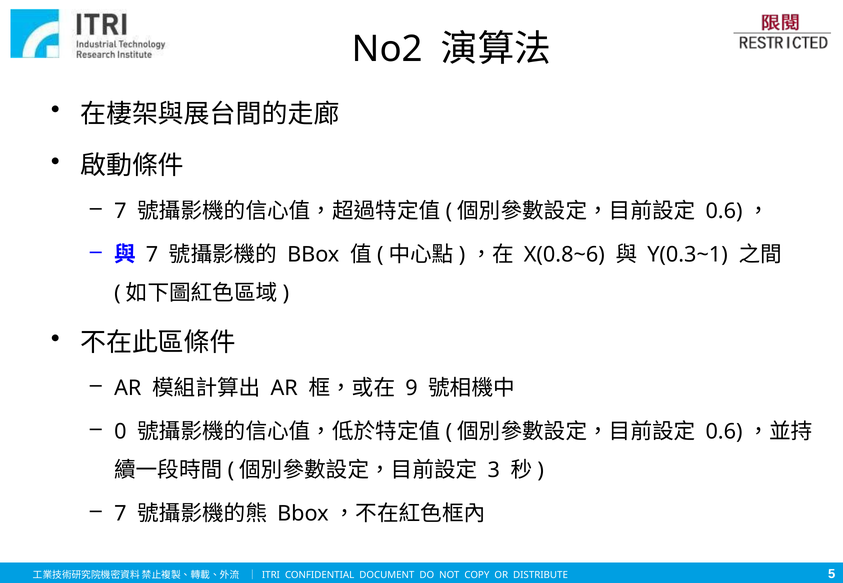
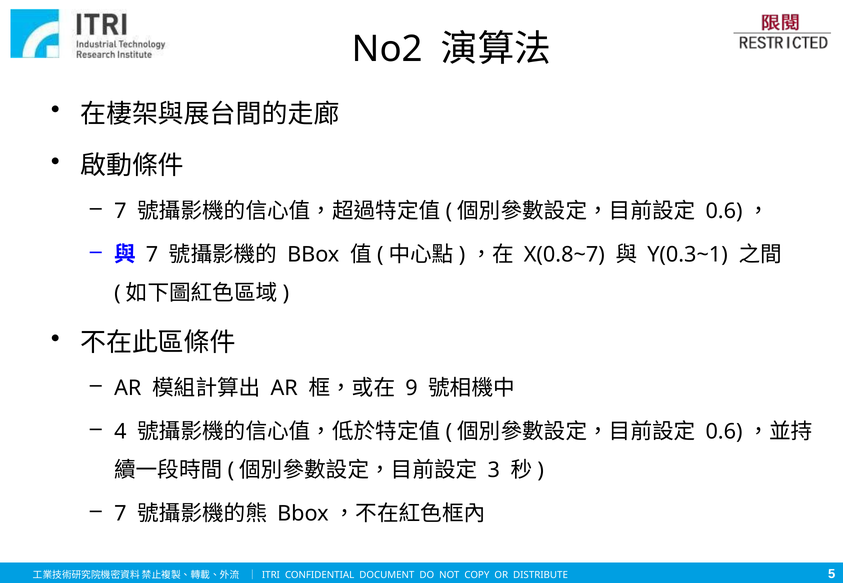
X(0.8~6: X(0.8~6 -> X(0.8~7
0: 0 -> 4
